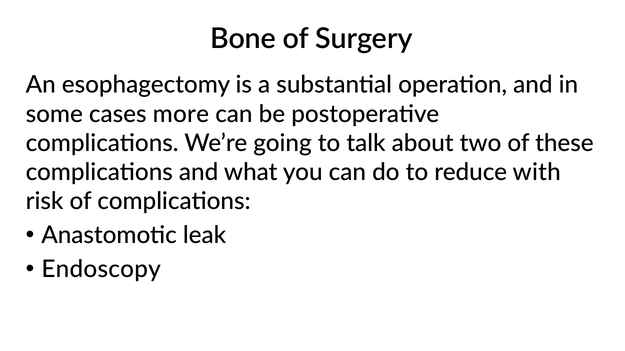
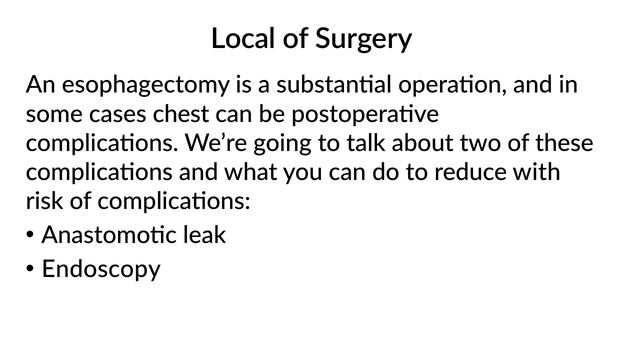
Bone: Bone -> Local
more: more -> chest
